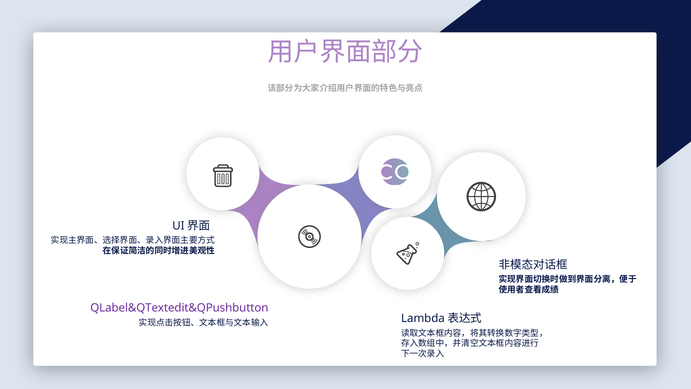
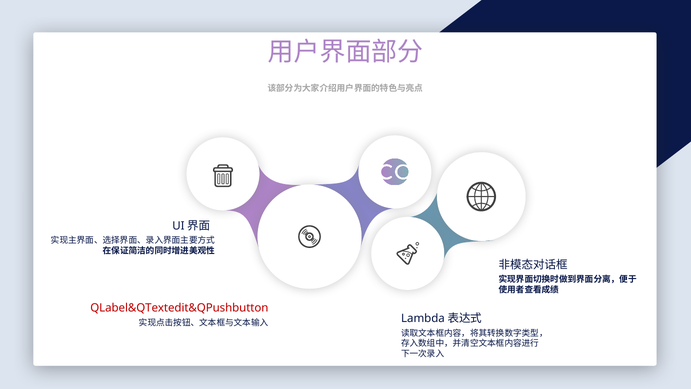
QLabel&QTextedit&QPushbutton colour: purple -> red
